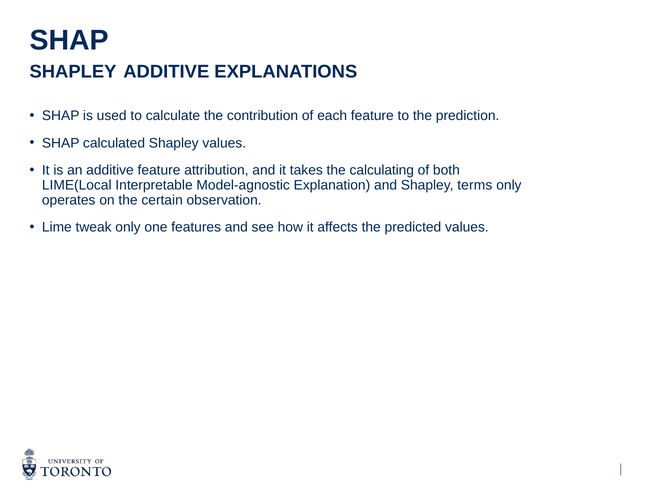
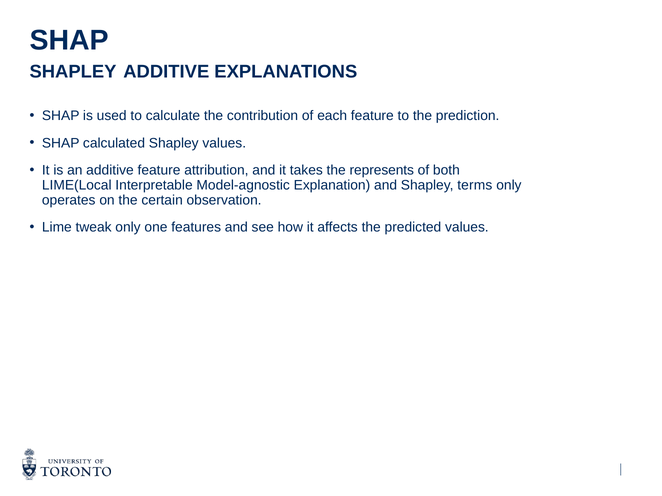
calculating: calculating -> represents
